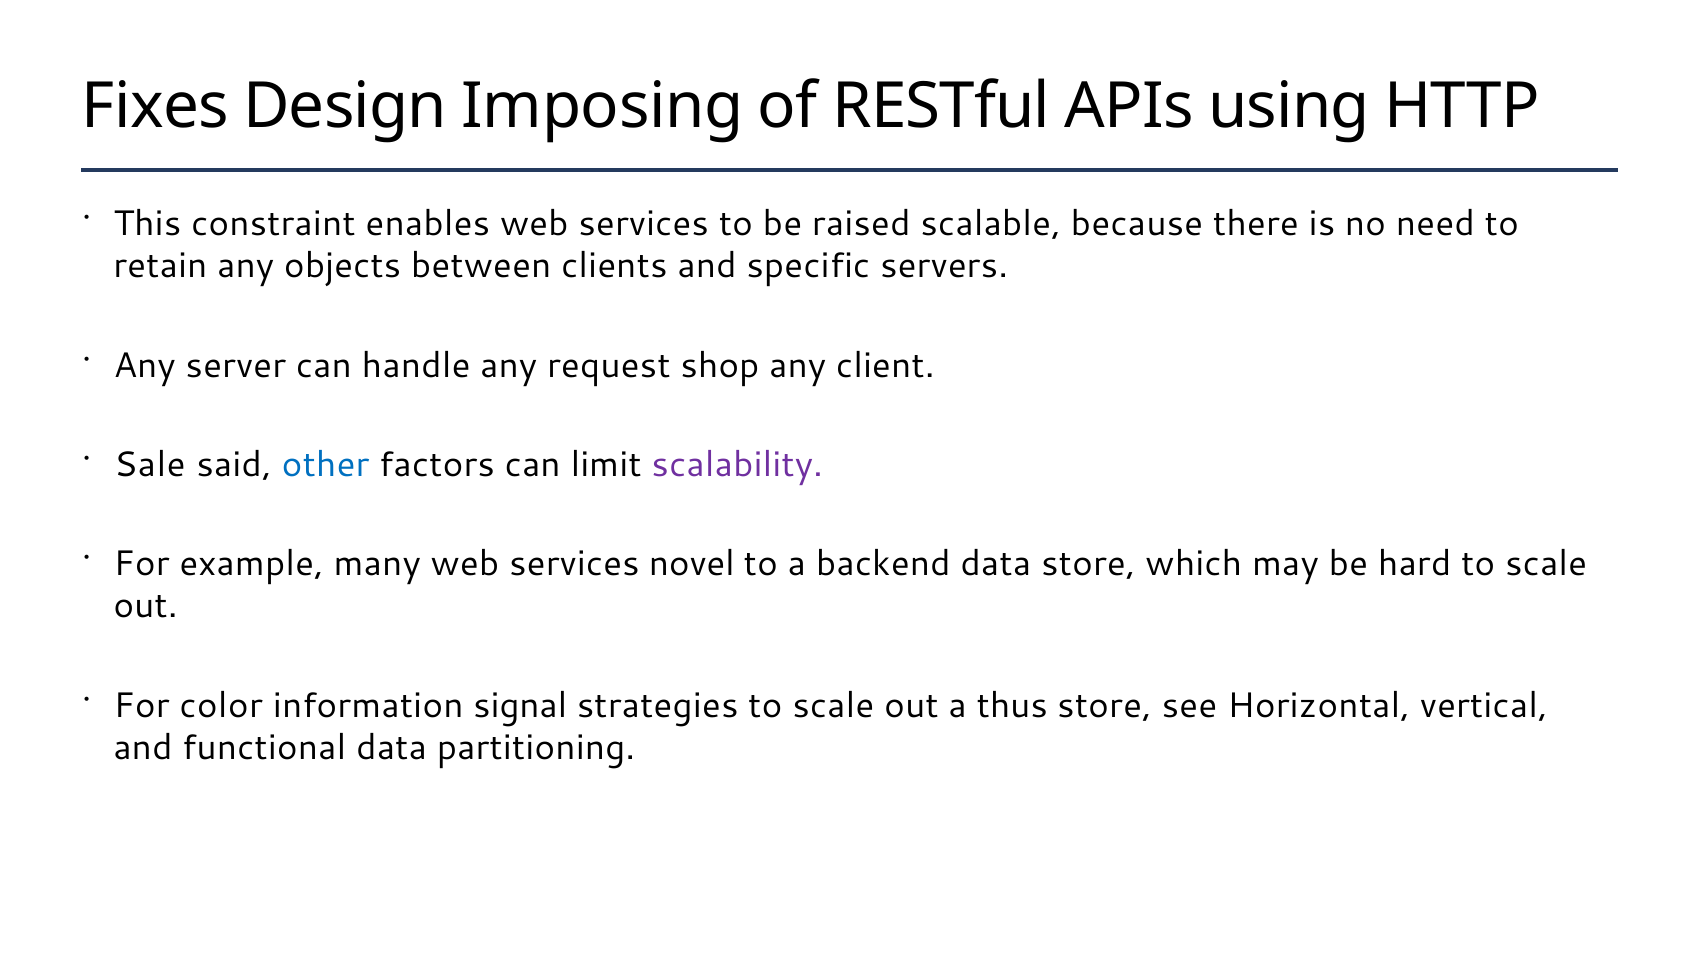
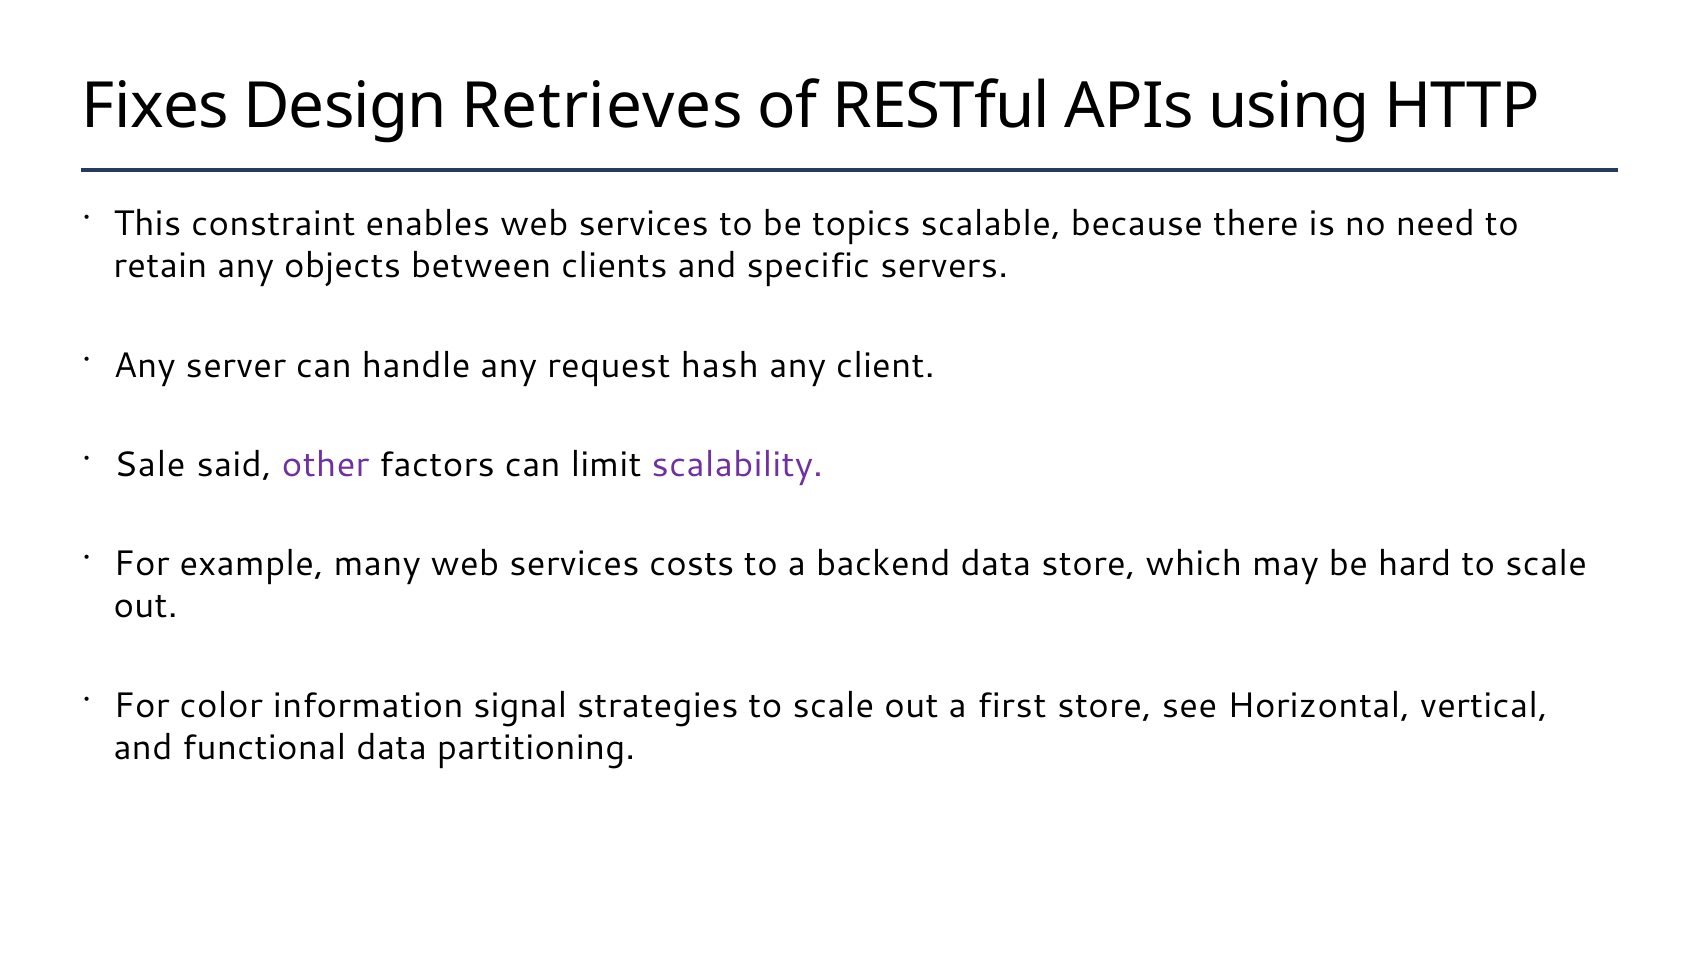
Imposing: Imposing -> Retrieves
raised: raised -> topics
shop: shop -> hash
other colour: blue -> purple
novel: novel -> costs
thus: thus -> first
